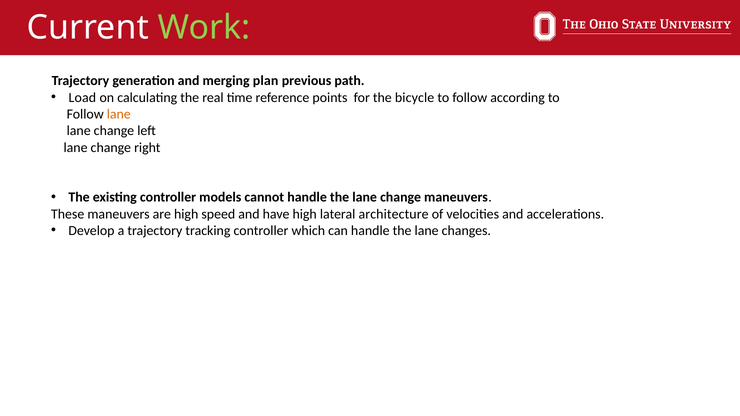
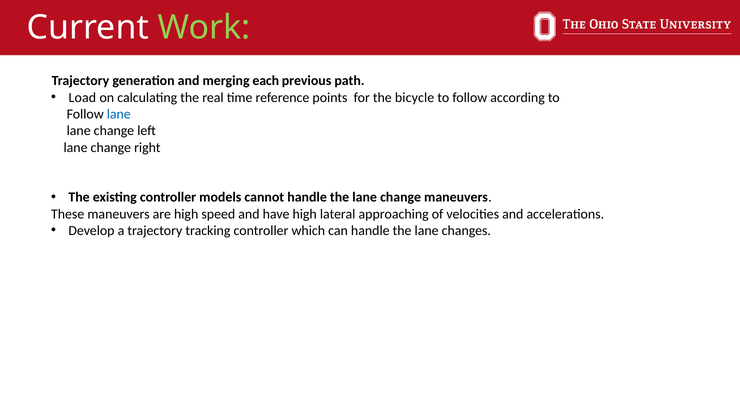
plan: plan -> each
lane at (119, 114) colour: orange -> blue
architecture: architecture -> approaching
